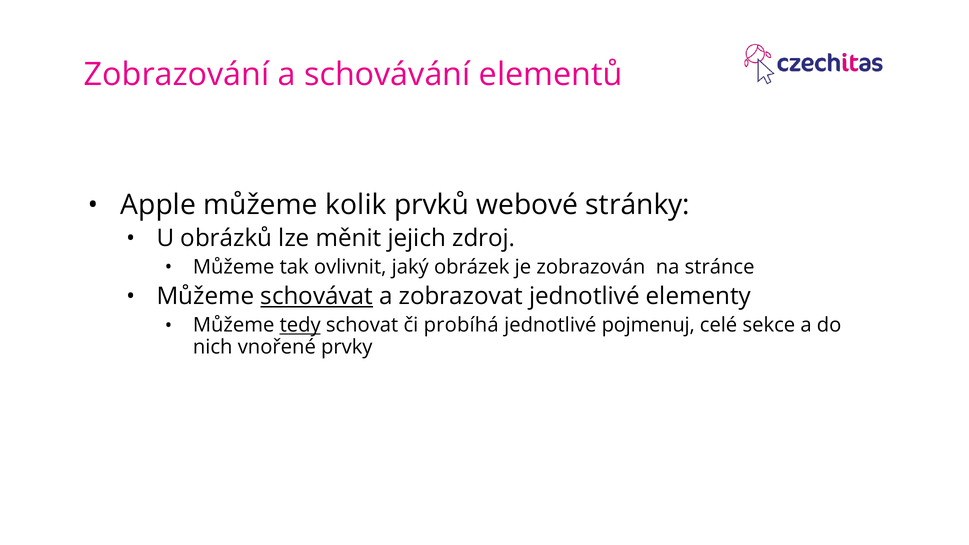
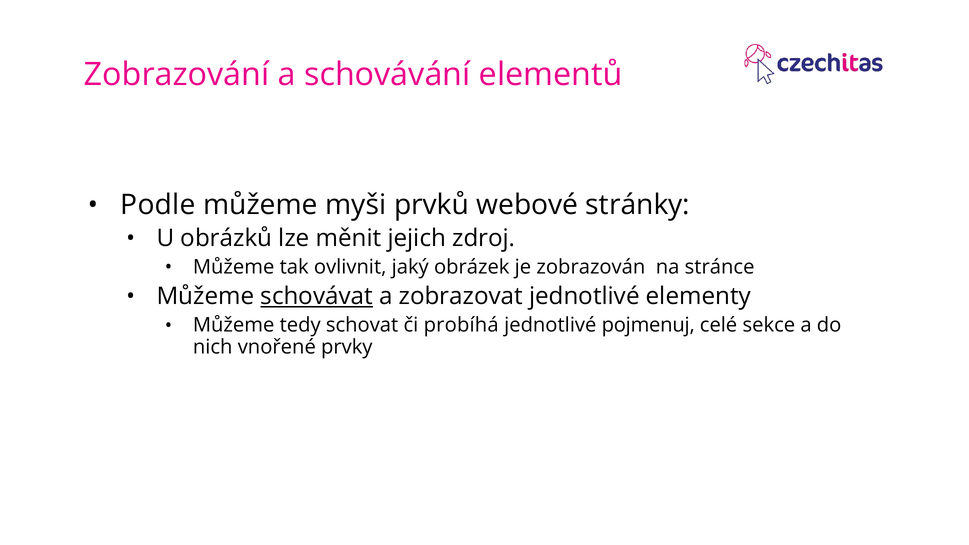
Apple: Apple -> Podle
kolik: kolik -> myši
tedy underline: present -> none
